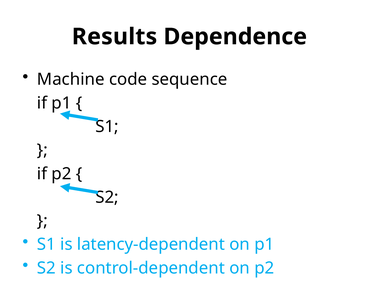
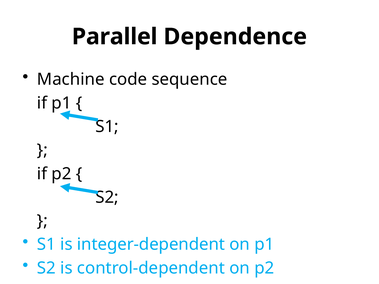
Results: Results -> Parallel
latency-dependent: latency-dependent -> integer-dependent
